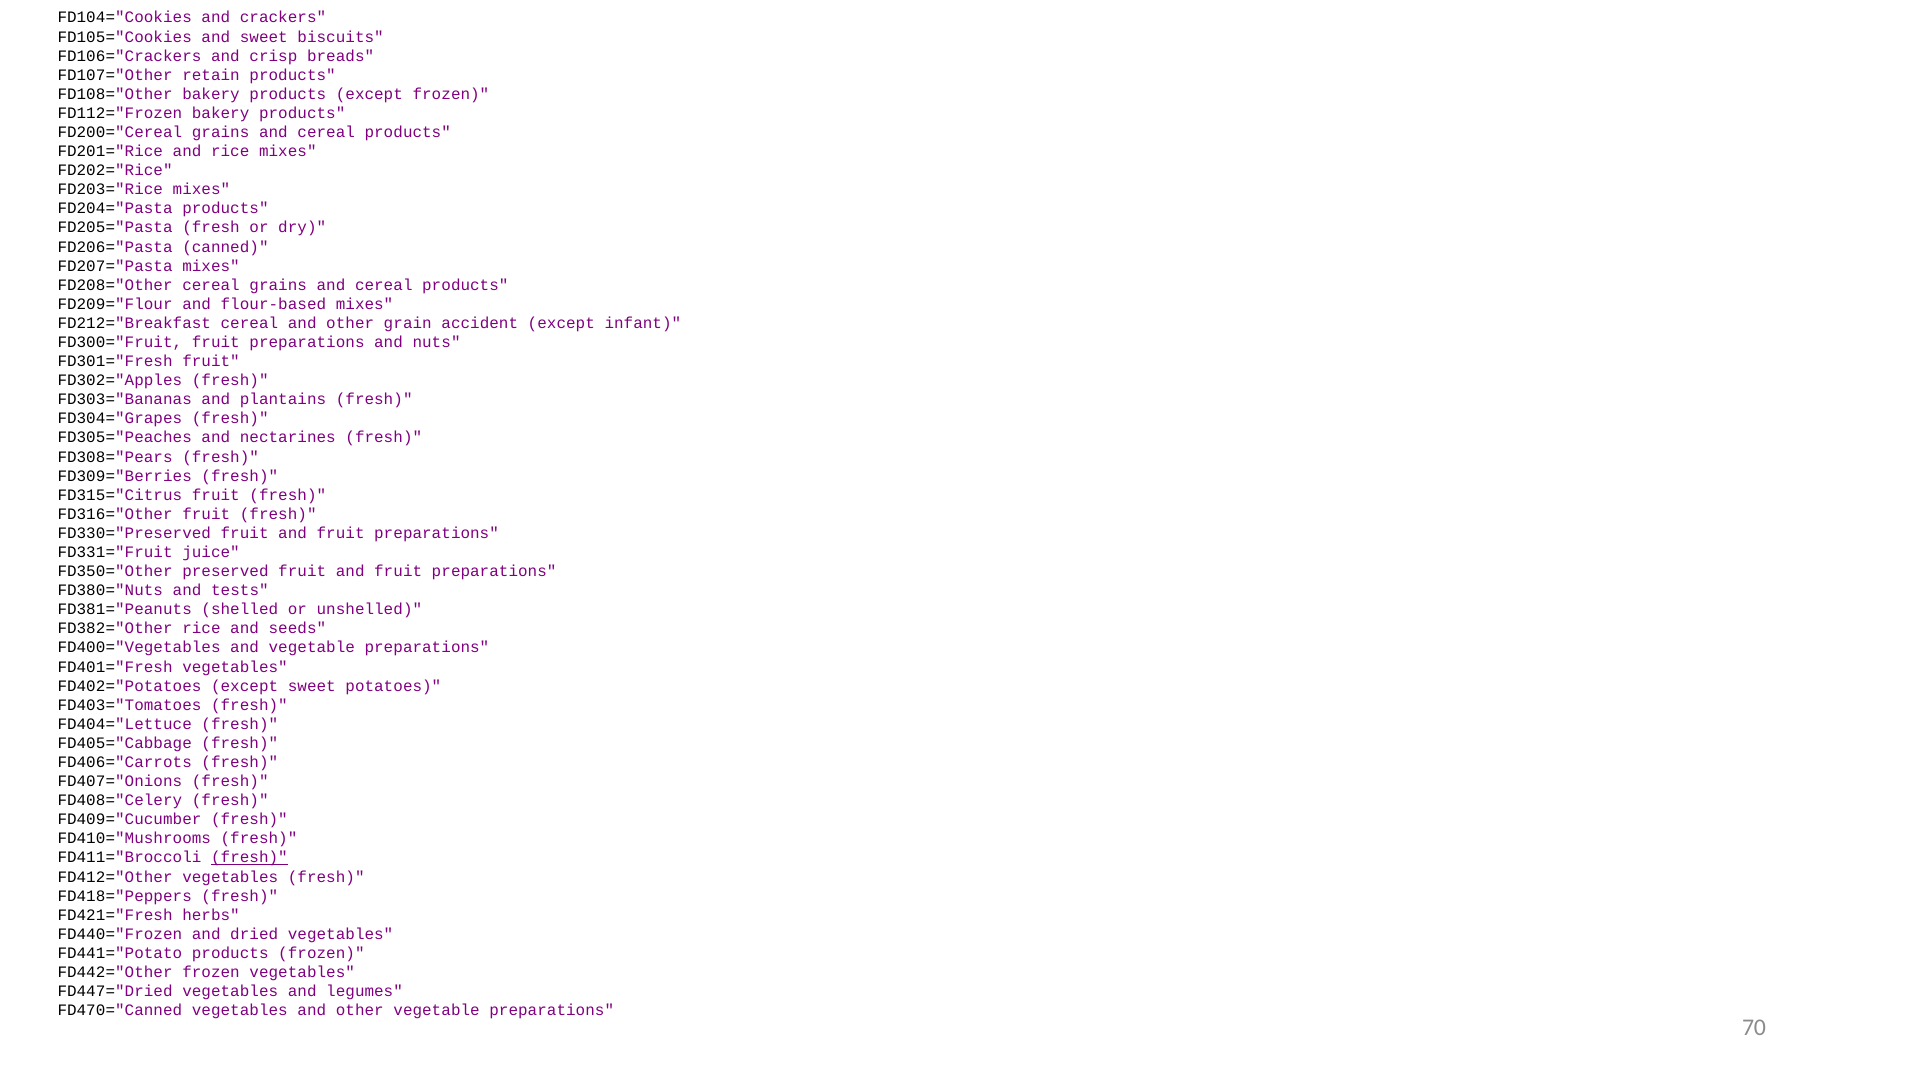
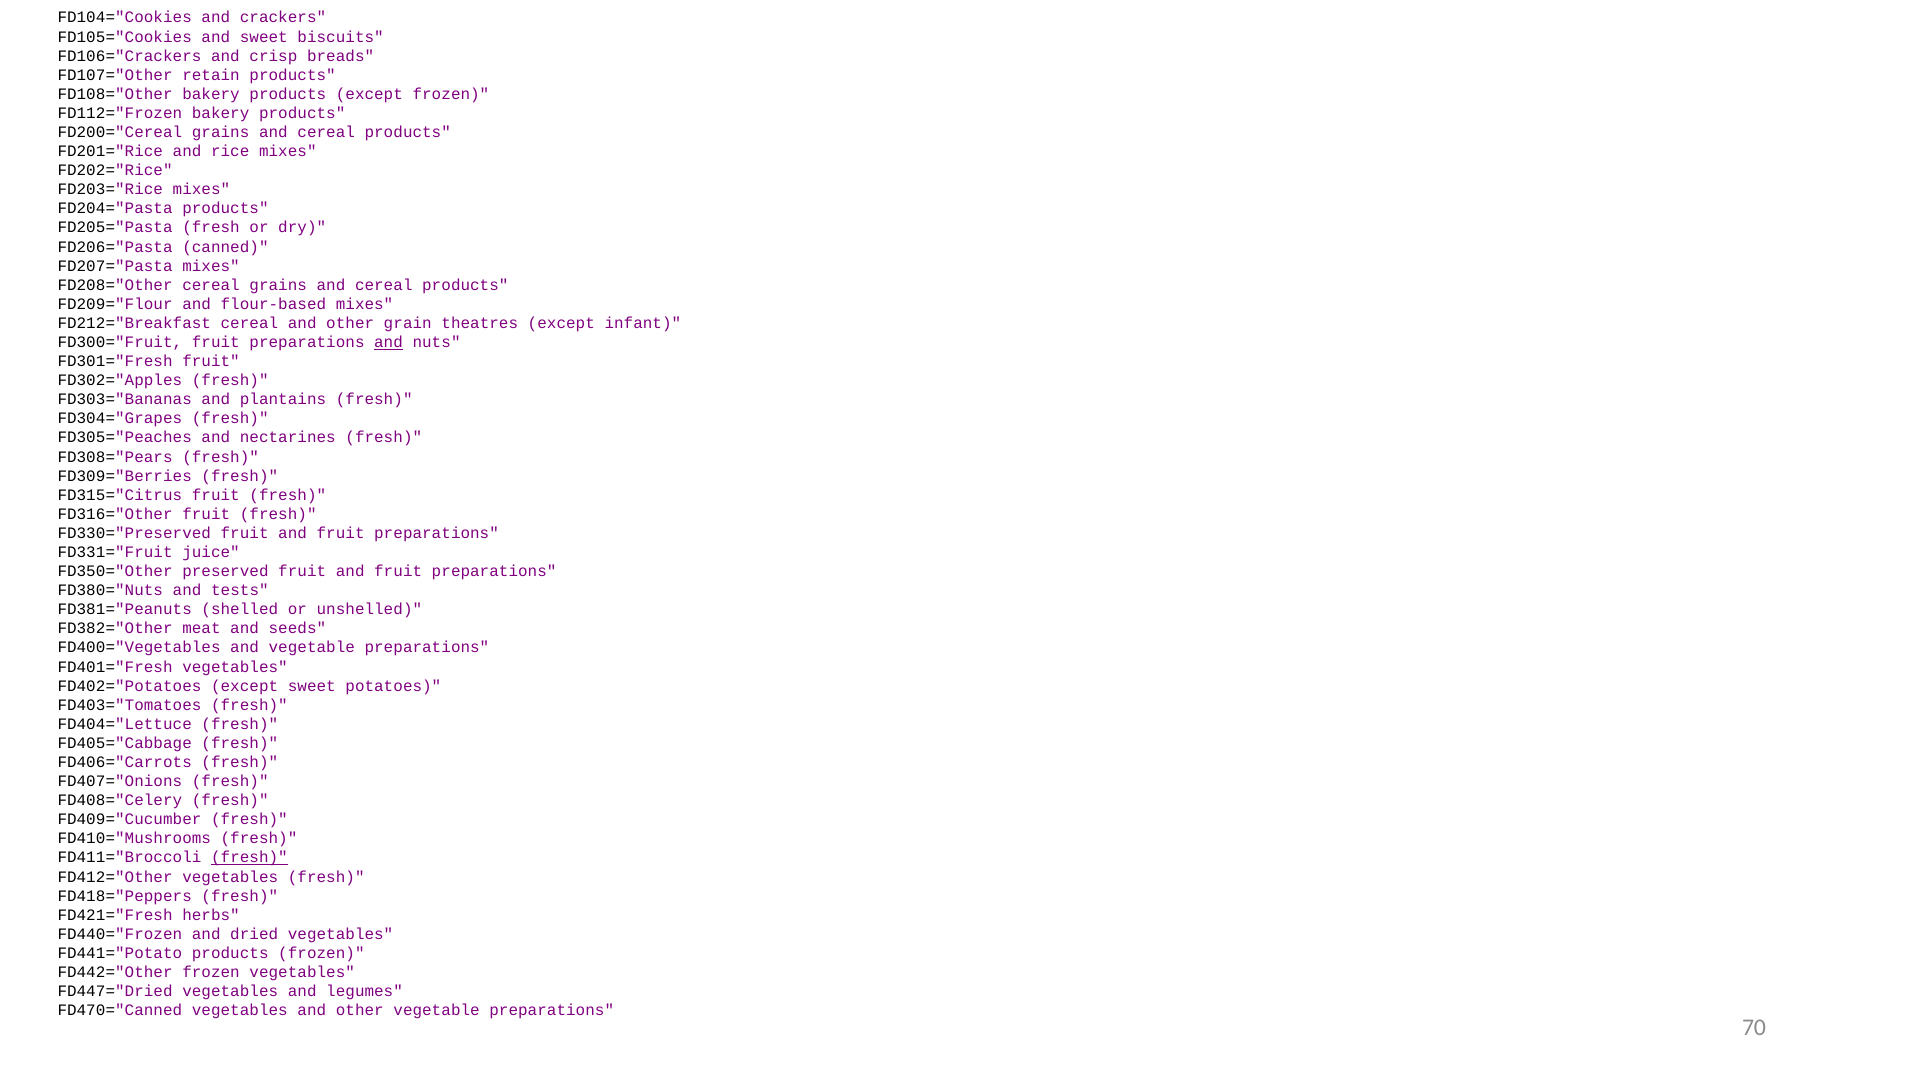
accident: accident -> theatres
and at (389, 342) underline: none -> present
FD382="Other rice: rice -> meat
